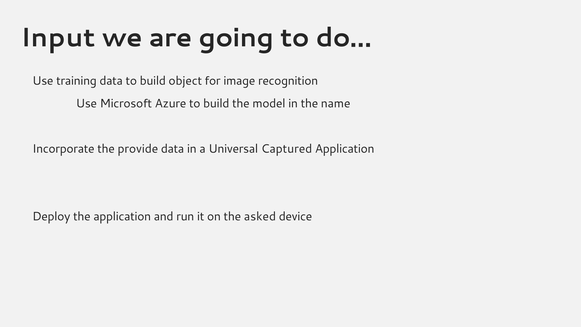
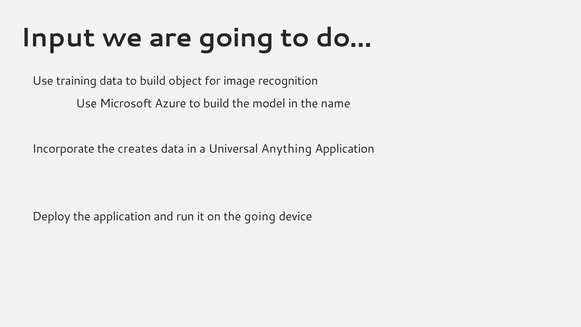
provide: provide -> creates
Captured: Captured -> Anything
the asked: asked -> going
